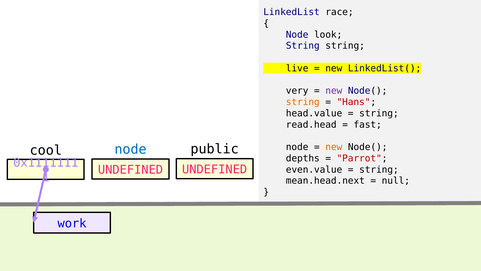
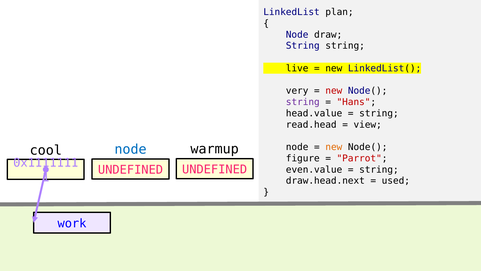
race: race -> plan
look: look -> draw
new at (334, 91) colour: purple -> red
string at (303, 102) colour: orange -> purple
fast: fast -> view
public: public -> warmup
depths: depths -> figure
mean.head.next: mean.head.next -> draw.head.next
null: null -> used
